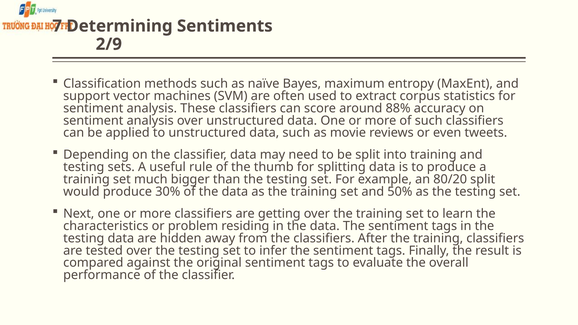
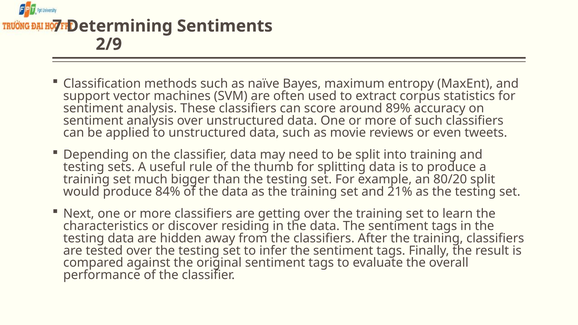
88%: 88% -> 89%
30%: 30% -> 84%
50%: 50% -> 21%
problem: problem -> discover
